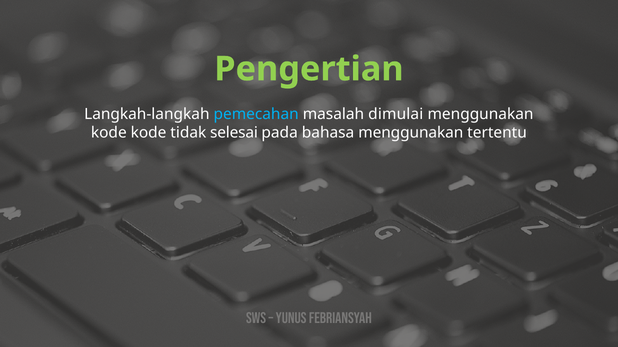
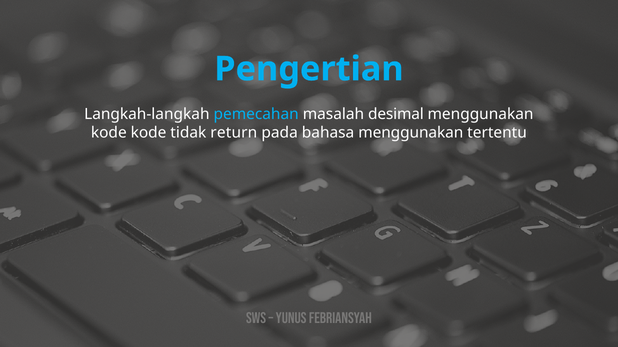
Pengertian colour: light green -> light blue
dimulai: dimulai -> desimal
selesai: selesai -> return
